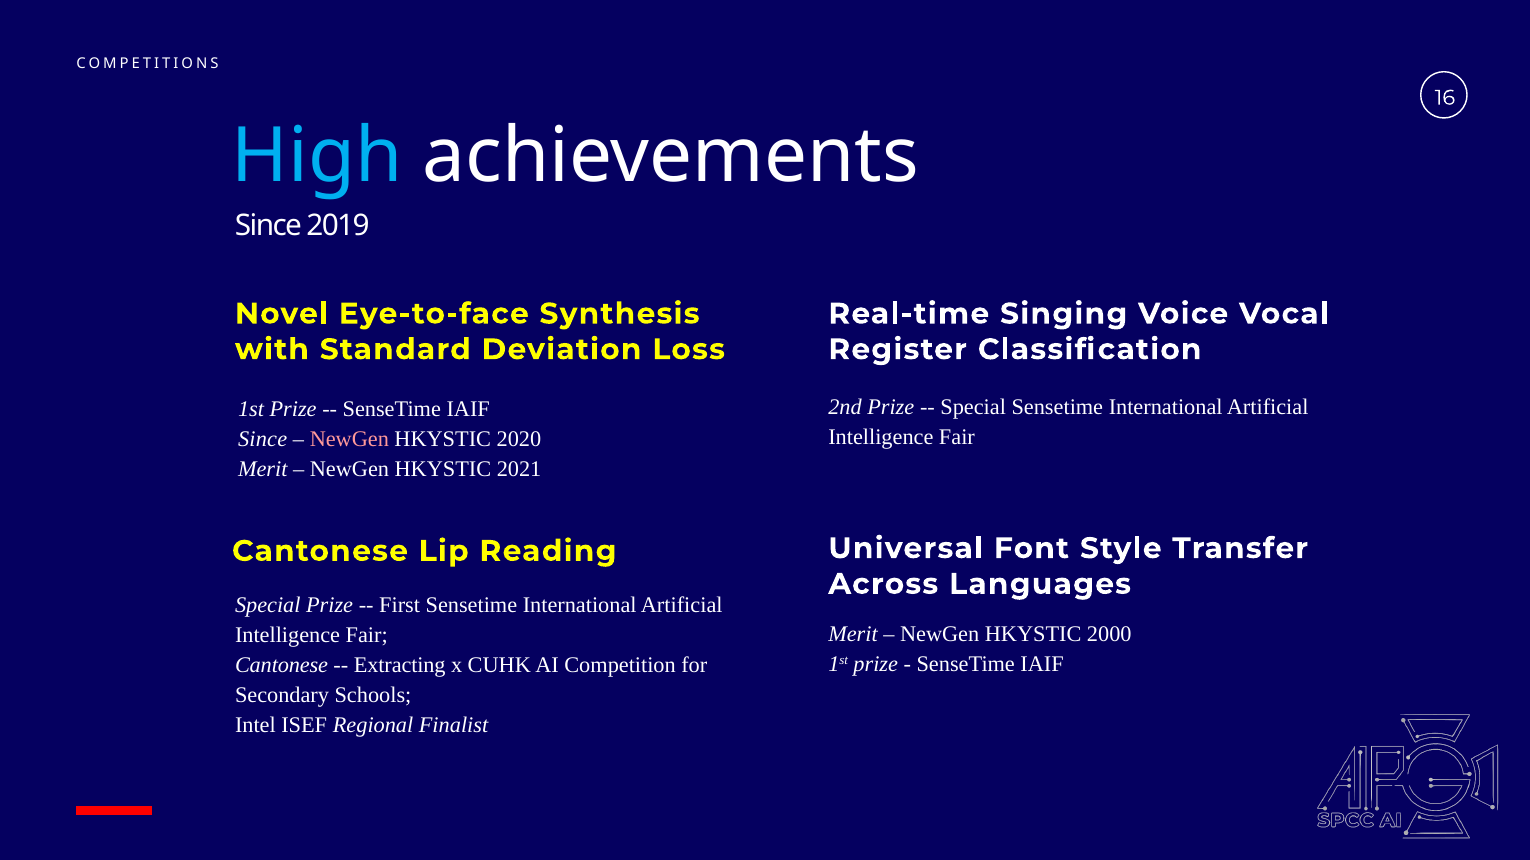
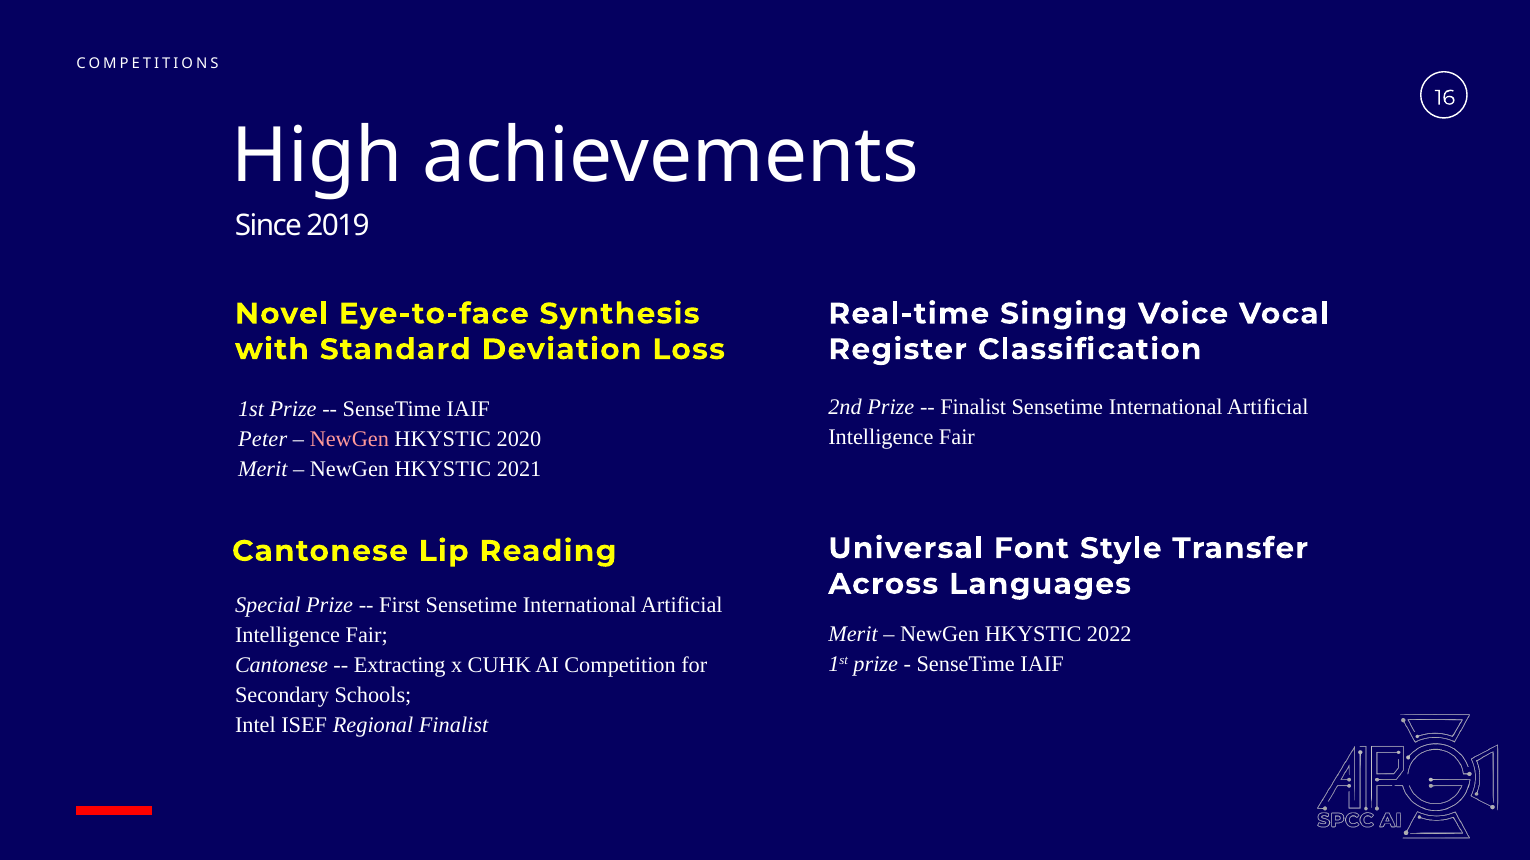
High colour: light blue -> white
Special at (973, 407): Special -> Finalist
Since at (263, 440): Since -> Peter
2000: 2000 -> 2022
